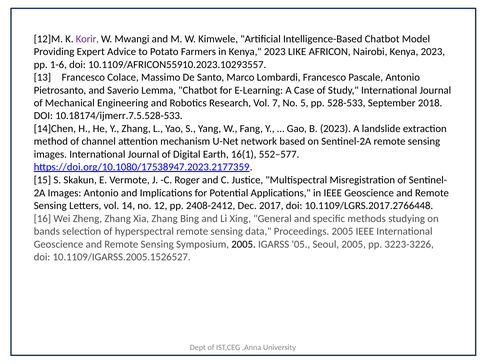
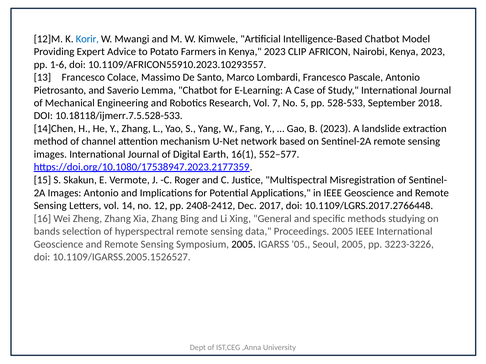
Korir colour: purple -> blue
LIKE: LIKE -> CLIP
10.18174/ijmerr.7.5.528-533: 10.18174/ijmerr.7.5.528-533 -> 10.18118/ijmerr.7.5.528-533
